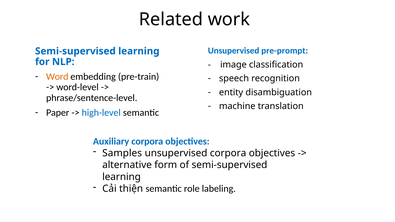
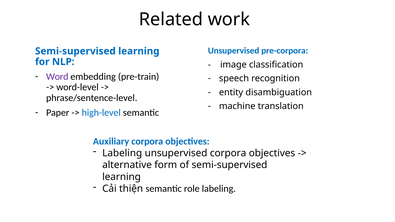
pre-prompt: pre-prompt -> pre-corpora
Word colour: orange -> purple
Samples at (122, 153): Samples -> Labeling
